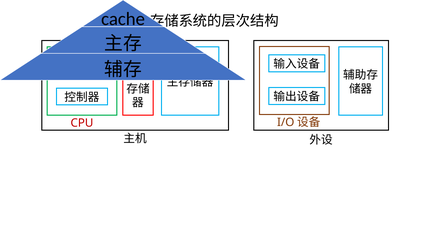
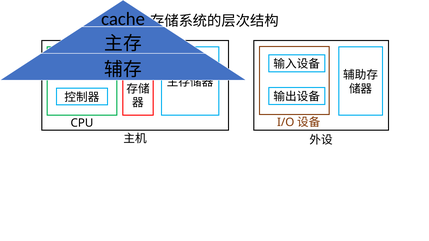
CPU colour: red -> black
